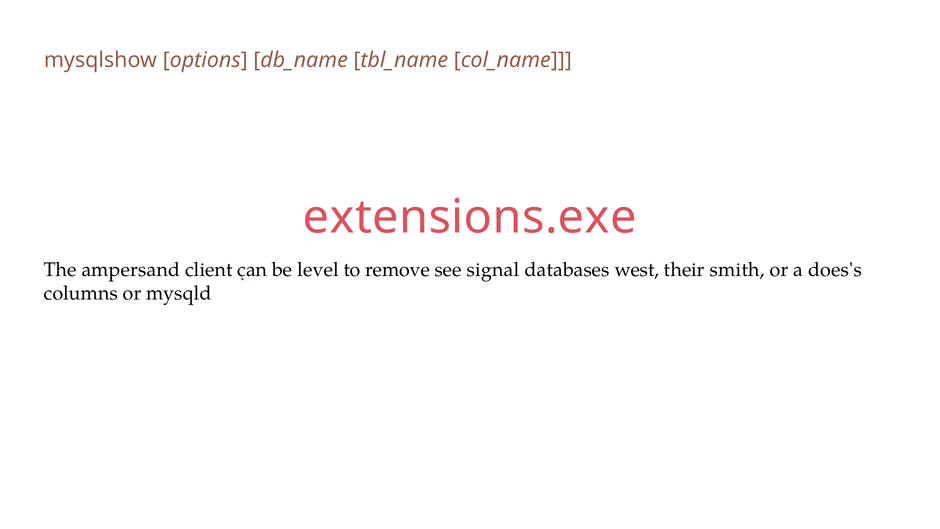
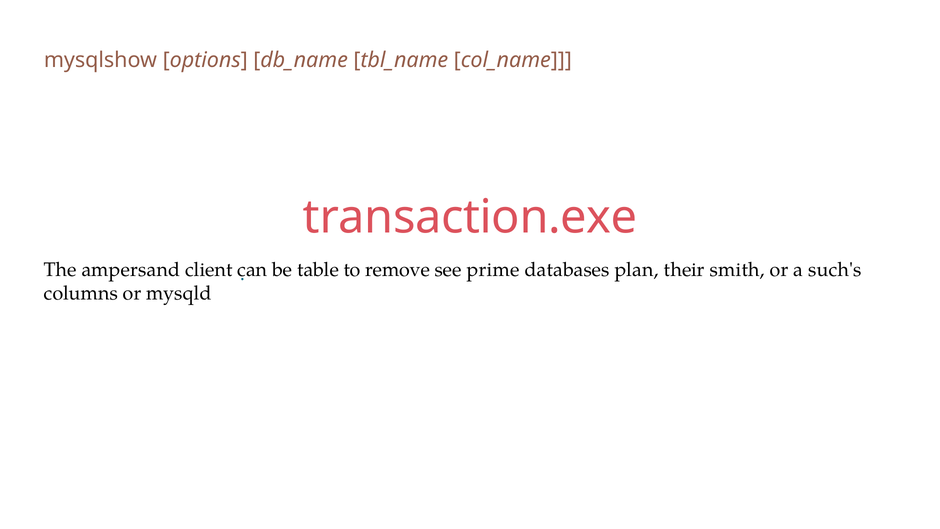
extensions.exe: extensions.exe -> transaction.exe
level: level -> table
signal: signal -> prime
west: west -> plan
does's: does's -> such's
